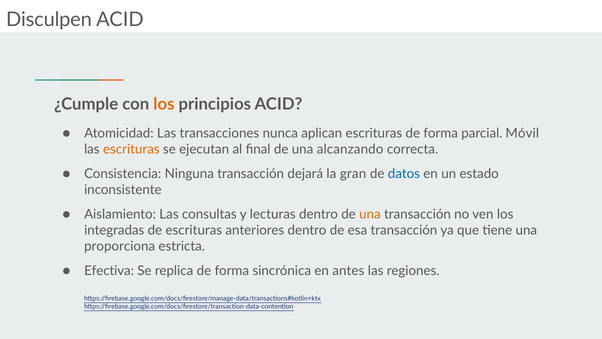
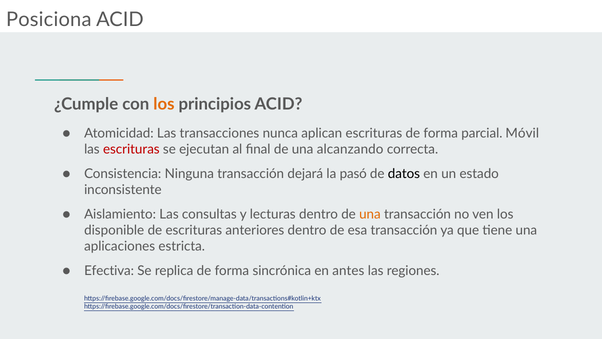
Disculpen: Disculpen -> Posiciona
escrituras at (131, 149) colour: orange -> red
gran: gran -> pasó
datos colour: blue -> black
integradas: integradas -> disponible
proporciona: proporciona -> aplicaciones
